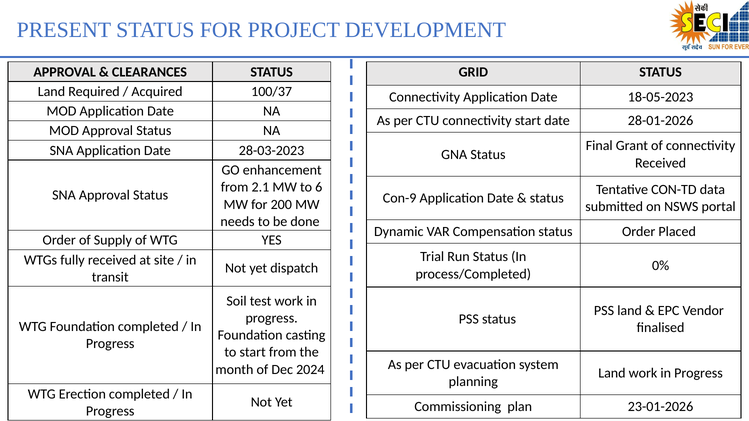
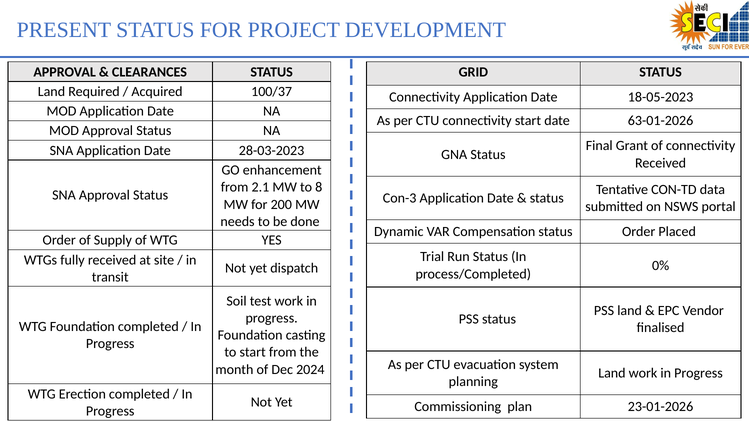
28-01-2026: 28-01-2026 -> 63-01-2026
6: 6 -> 8
Con-9: Con-9 -> Con-3
